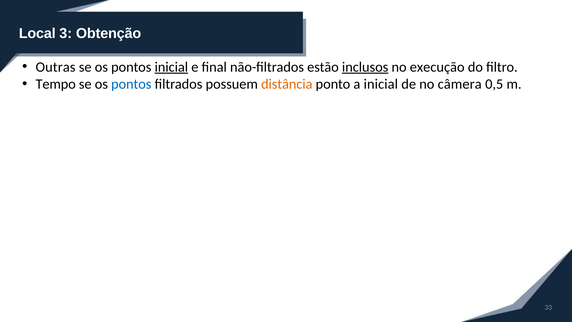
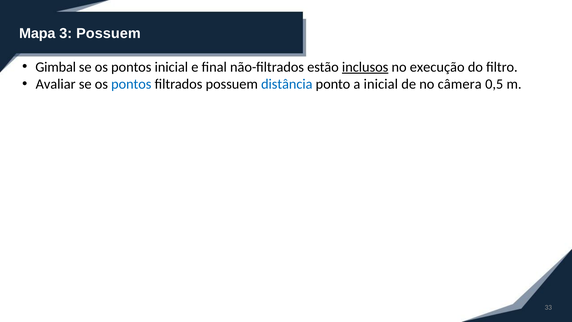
Local: Local -> Mapa
3 Obtenção: Obtenção -> Possuem
Outras: Outras -> Gimbal
inicial at (171, 67) underline: present -> none
Tempo: Tempo -> Avaliar
distância colour: orange -> blue
